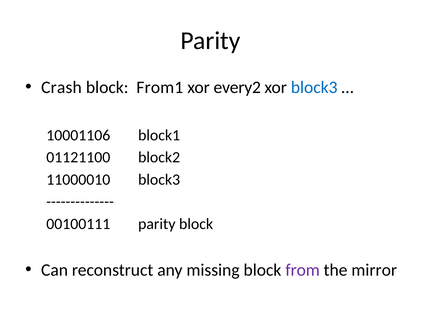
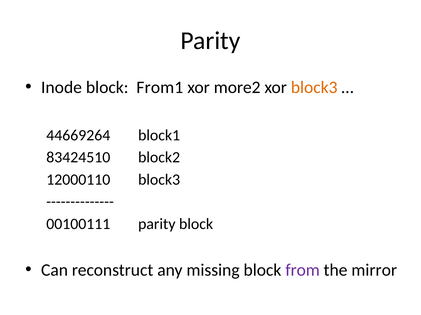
Crash: Crash -> Inode
every2: every2 -> more2
block3 at (314, 88) colour: blue -> orange
10001106: 10001106 -> 44669264
01121100: 01121100 -> 83424510
11000010: 11000010 -> 12000110
